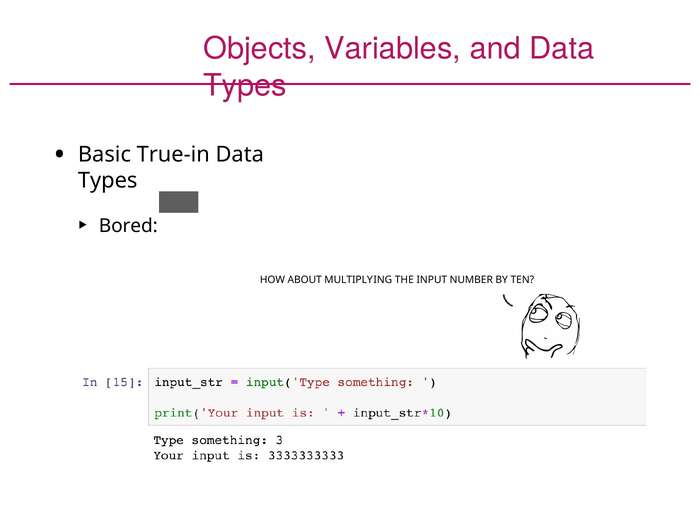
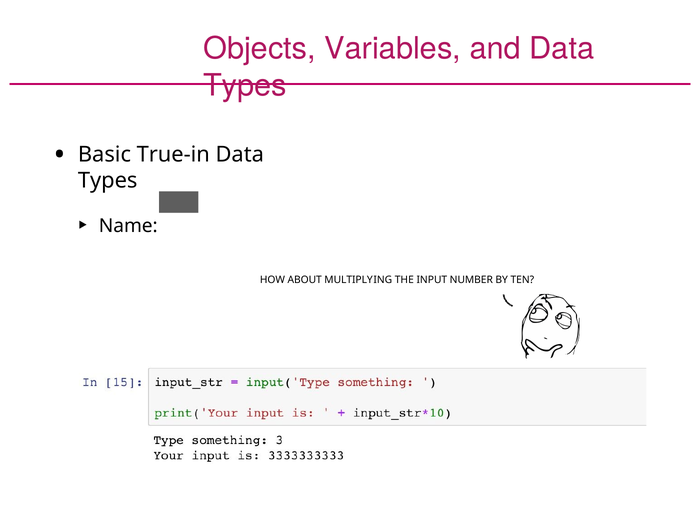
Bored: Bored -> Name
